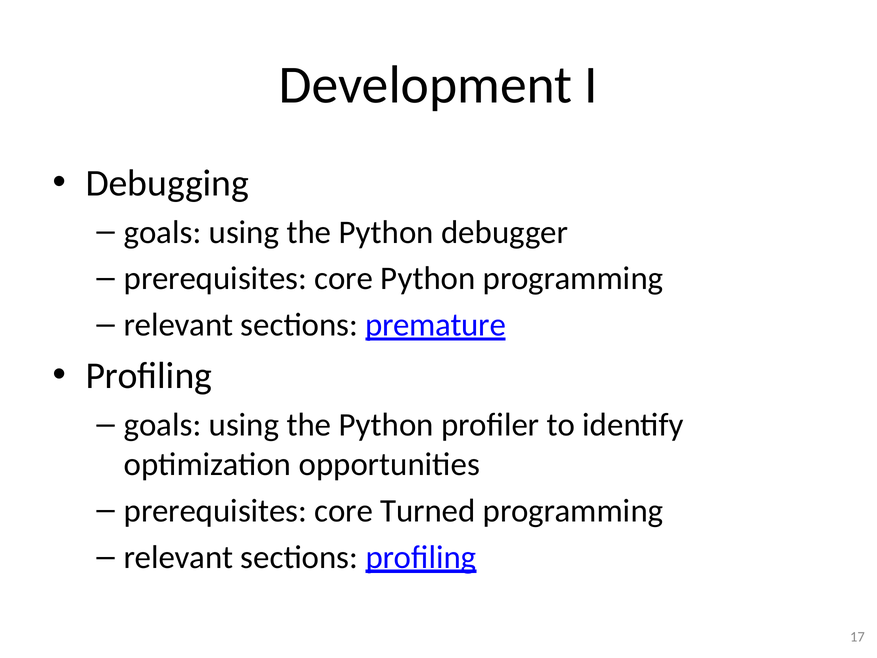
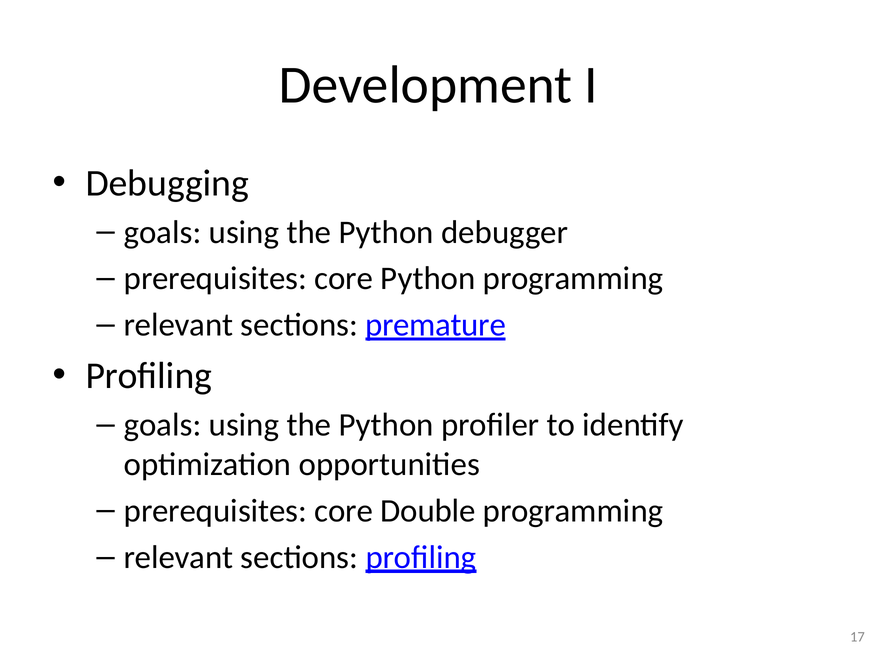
Turned: Turned -> Double
